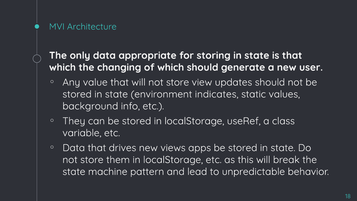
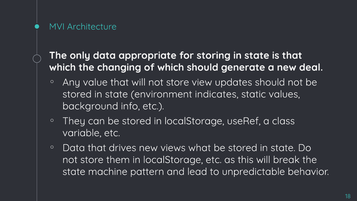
user: user -> deal
apps: apps -> what
